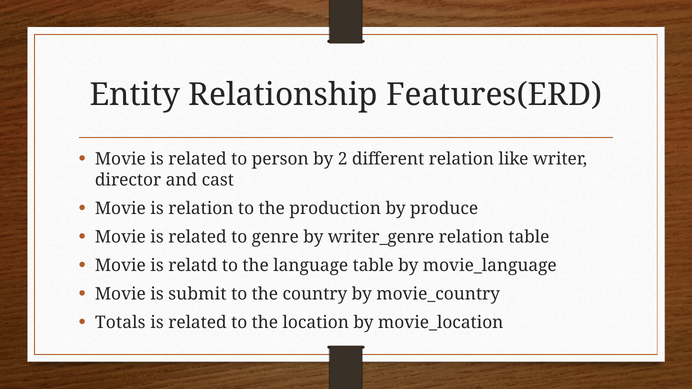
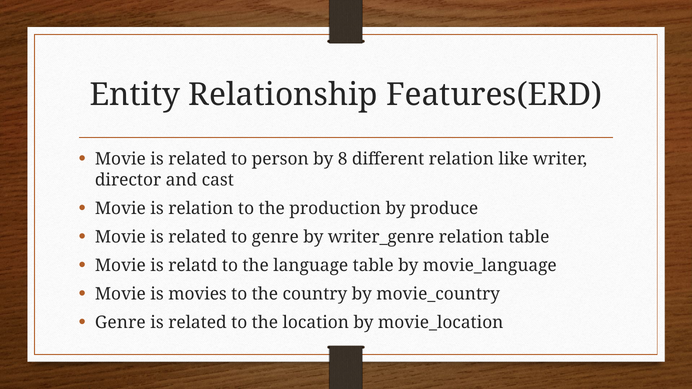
2: 2 -> 8
submit: submit -> movies
Totals at (120, 323): Totals -> Genre
